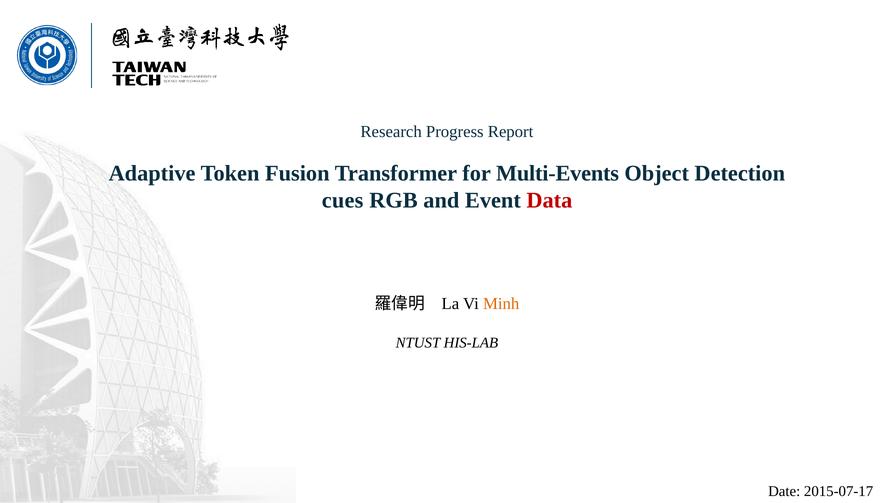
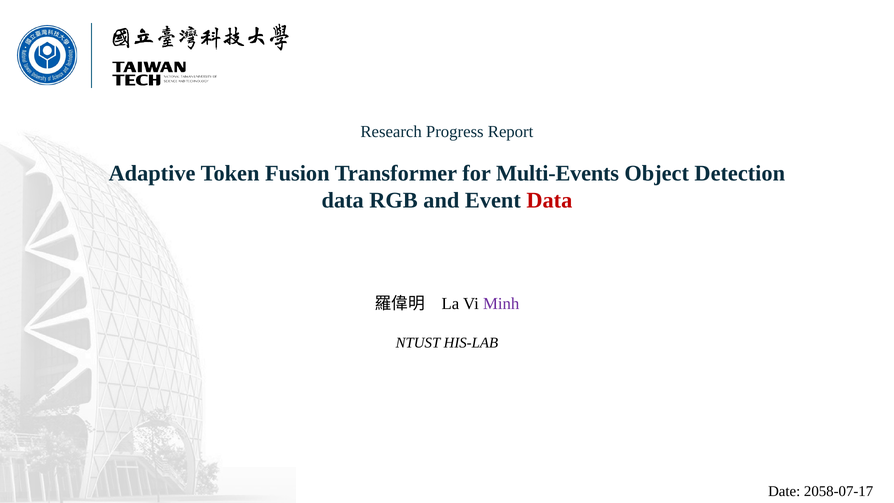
cues at (343, 200): cues -> data
Minh colour: orange -> purple
2015-07-17: 2015-07-17 -> 2058-07-17
